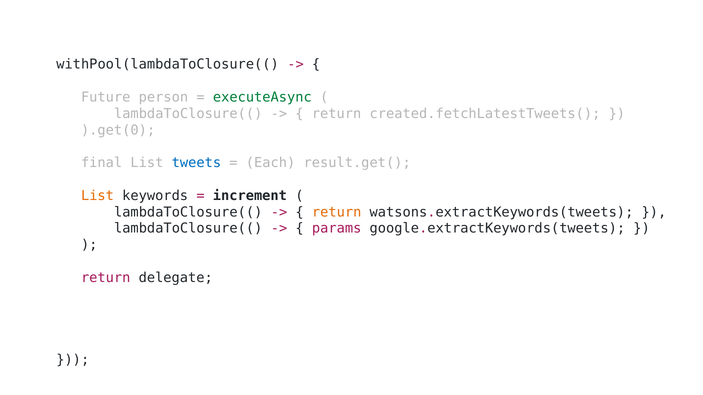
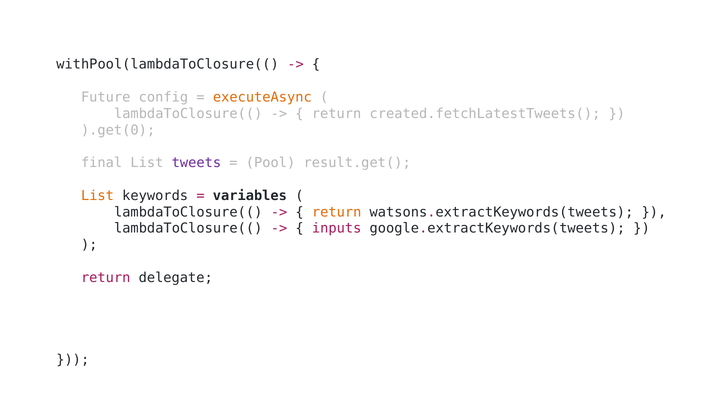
person: person -> config
executeAsync colour: green -> orange
tweets colour: blue -> purple
Each: Each -> Pool
increment: increment -> variables
params: params -> inputs
